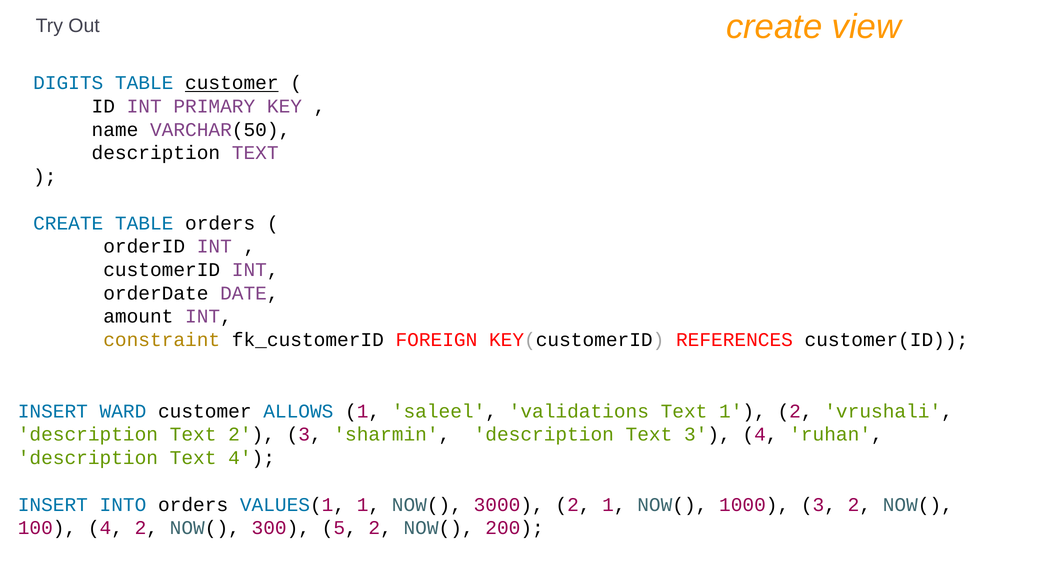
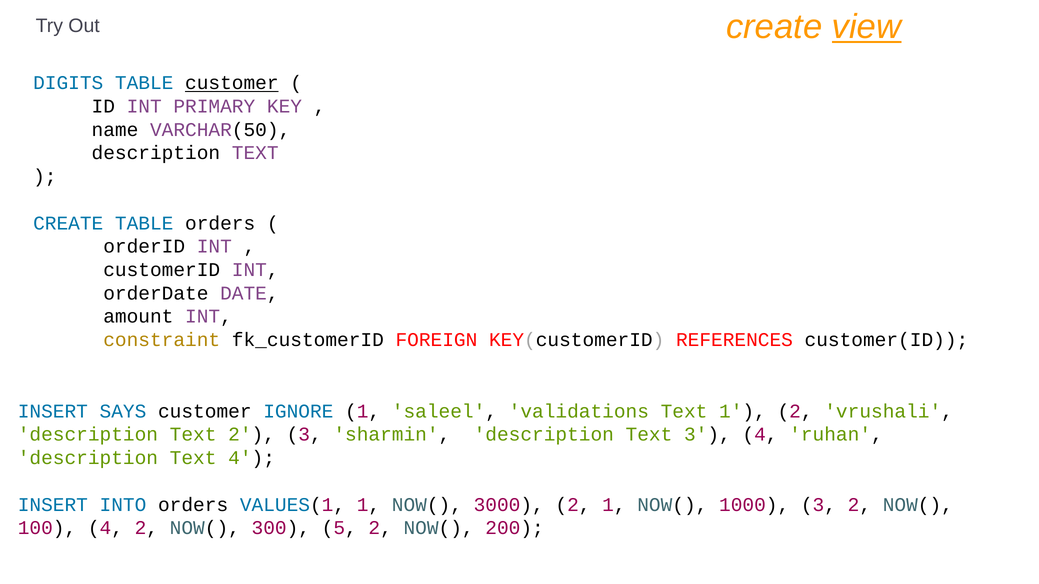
view underline: none -> present
WARD: WARD -> SAYS
ALLOWS: ALLOWS -> IGNORE
